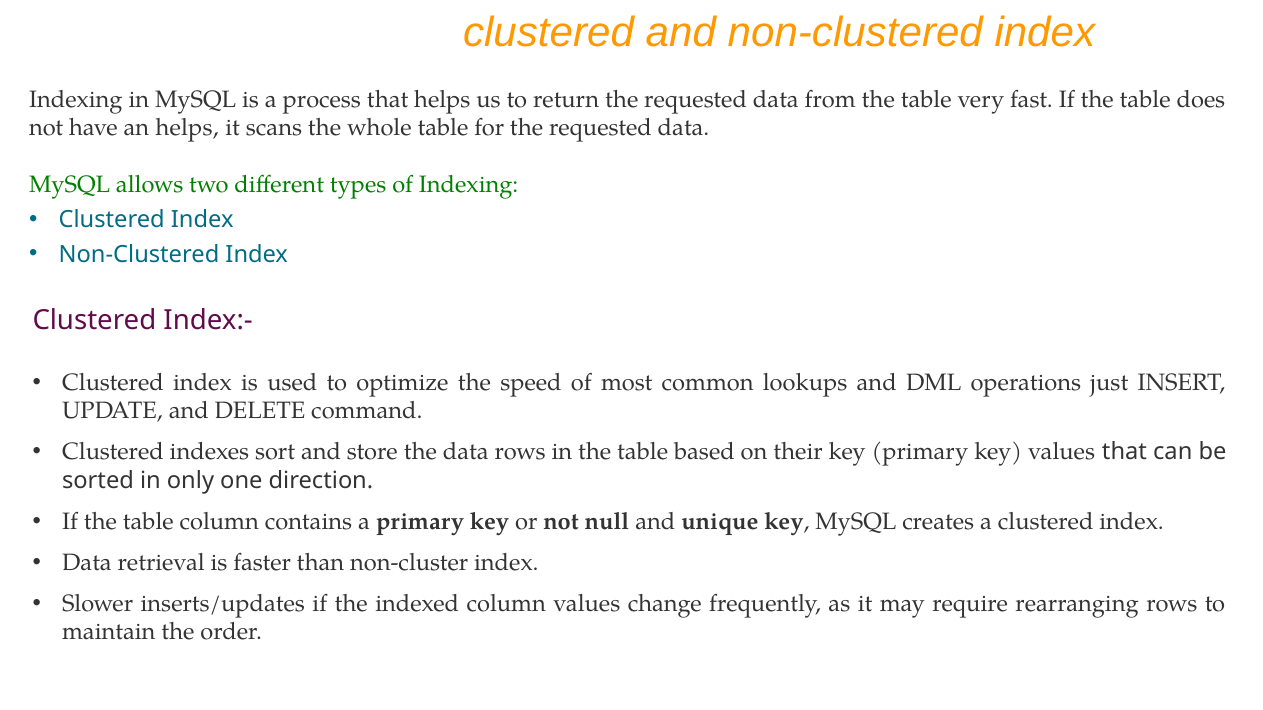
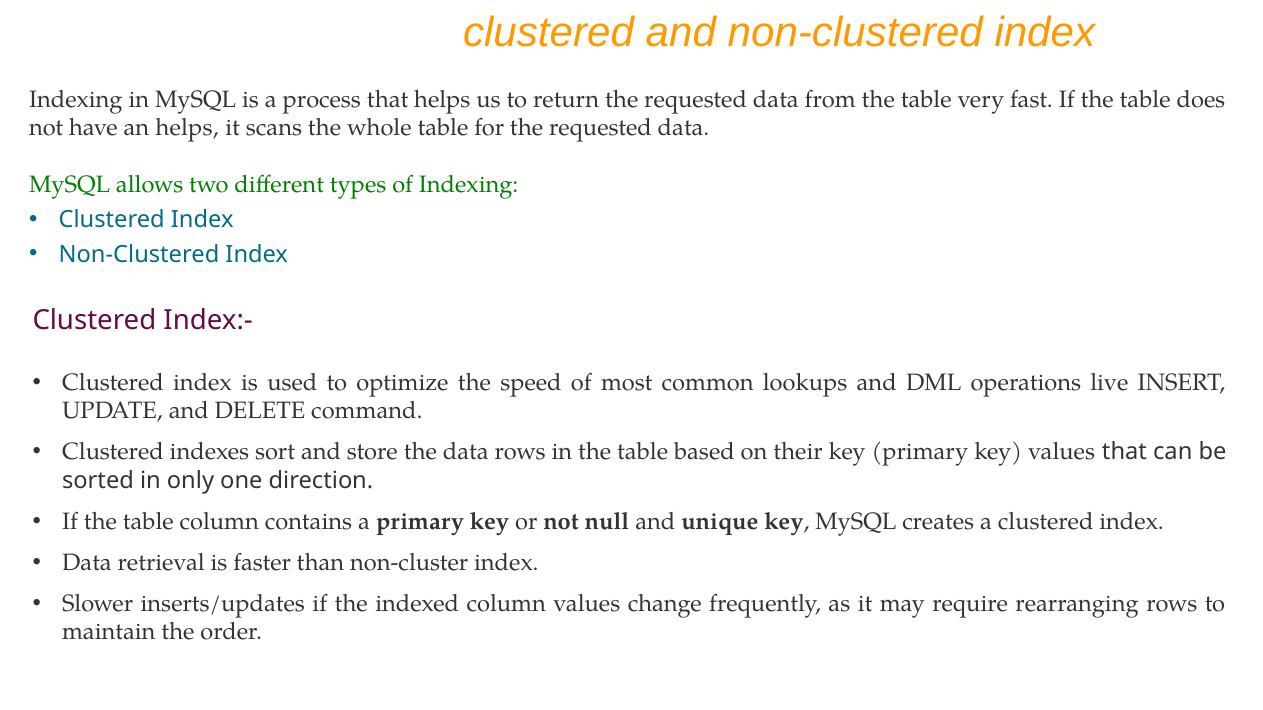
just: just -> live
